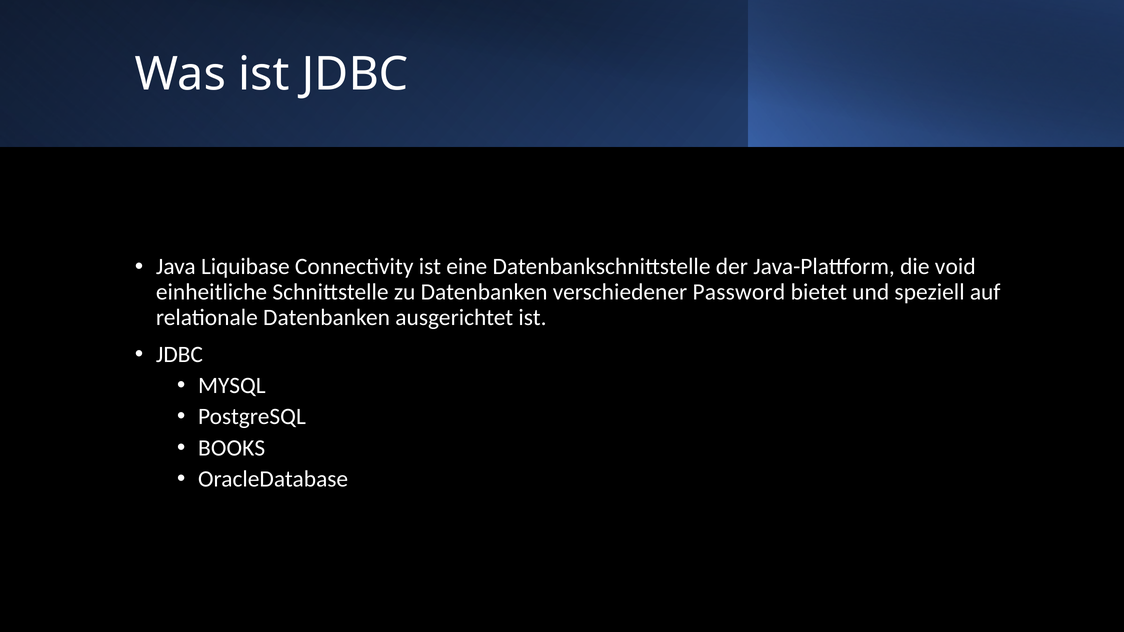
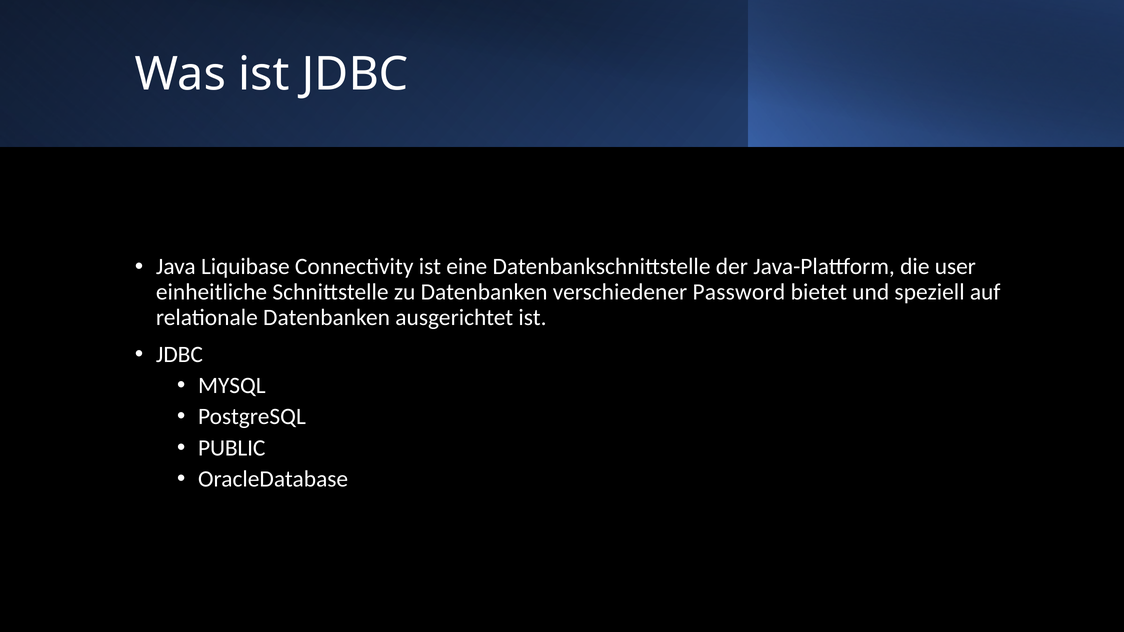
void: void -> user
BOOKS: BOOKS -> PUBLIC
